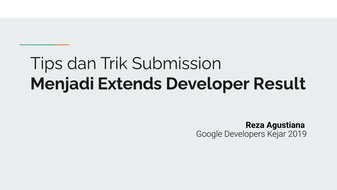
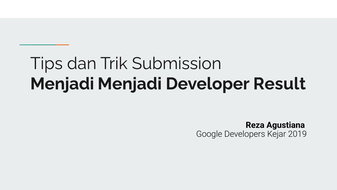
Menjadi Extends: Extends -> Menjadi
